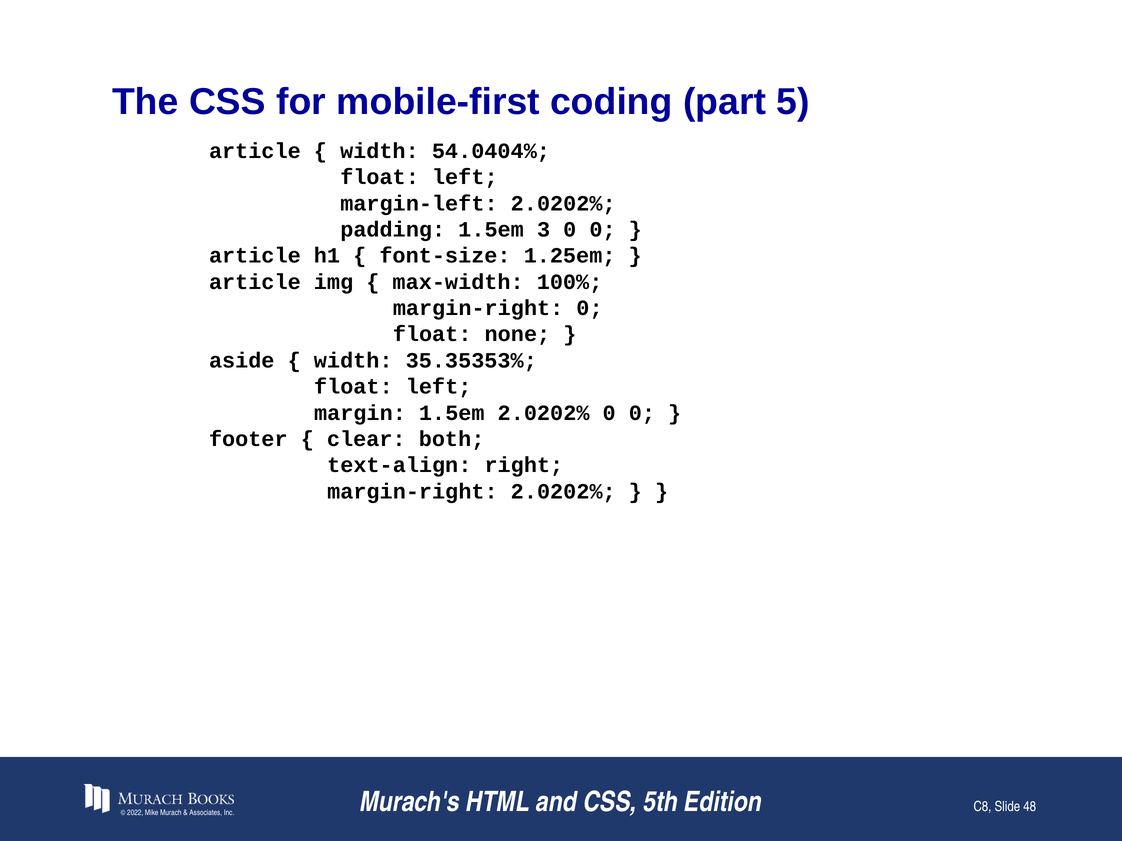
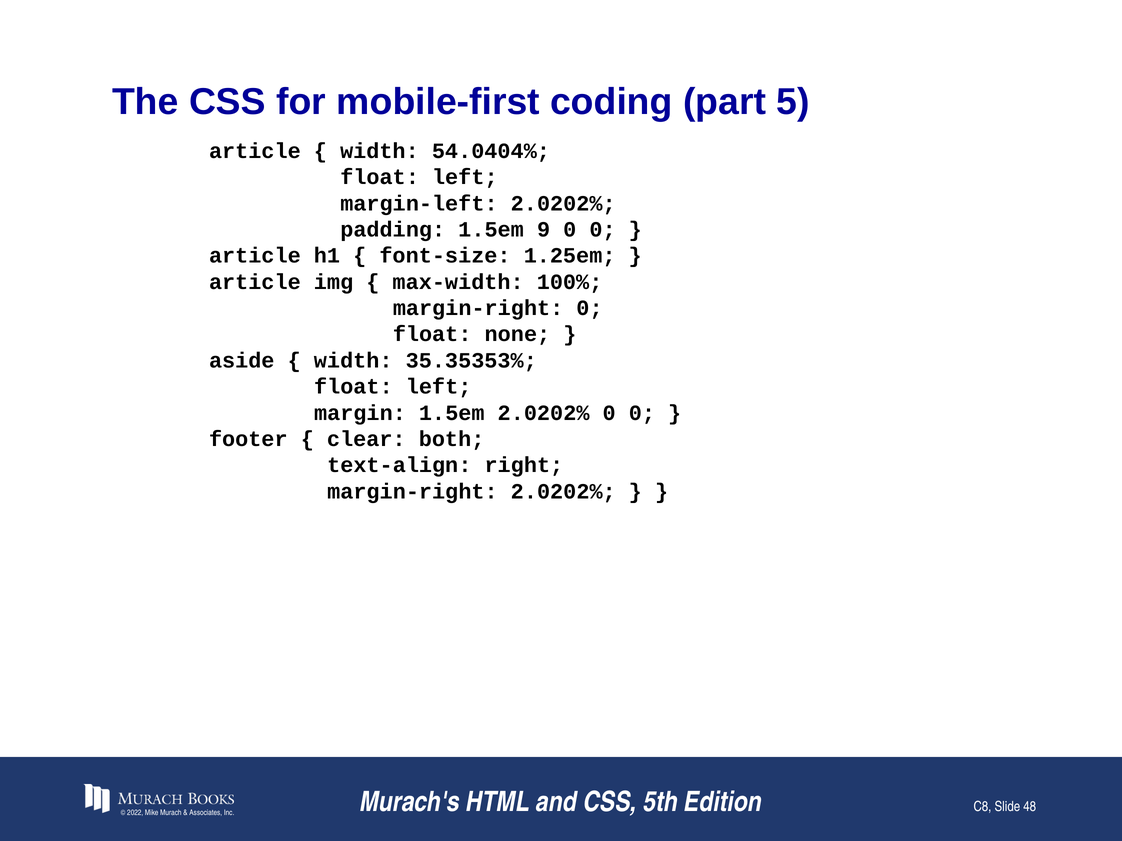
3: 3 -> 9
